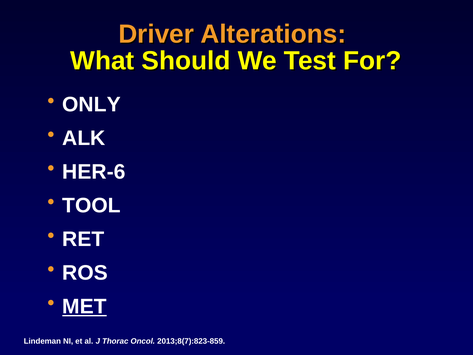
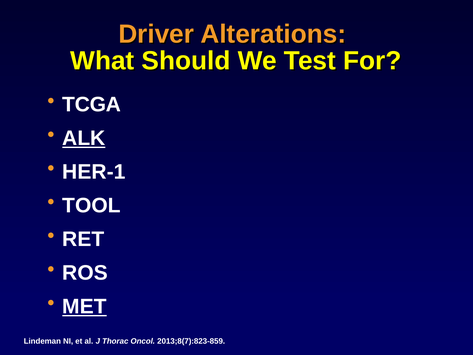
ONLY: ONLY -> TCGA
ALK underline: none -> present
HER-6: HER-6 -> HER-1
